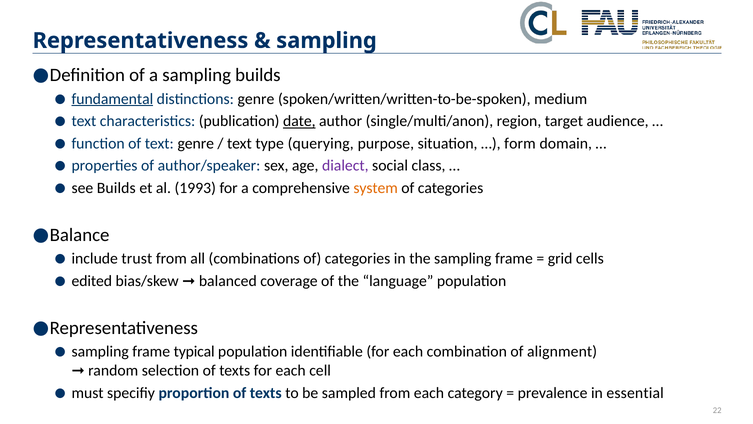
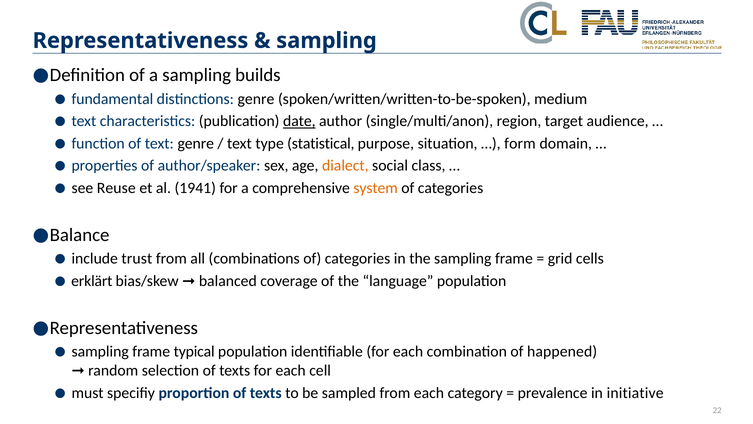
fundamental underline: present -> none
querying: querying -> statistical
dialect colour: purple -> orange
see Builds: Builds -> Reuse
1993: 1993 -> 1941
edited: edited -> erklärt
alignment: alignment -> happened
essential: essential -> initiative
